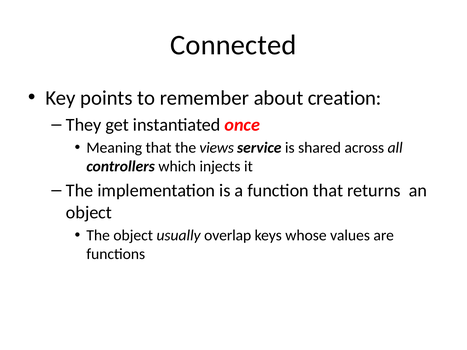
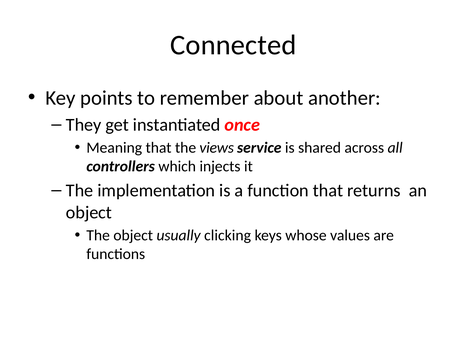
creation: creation -> another
overlap: overlap -> clicking
